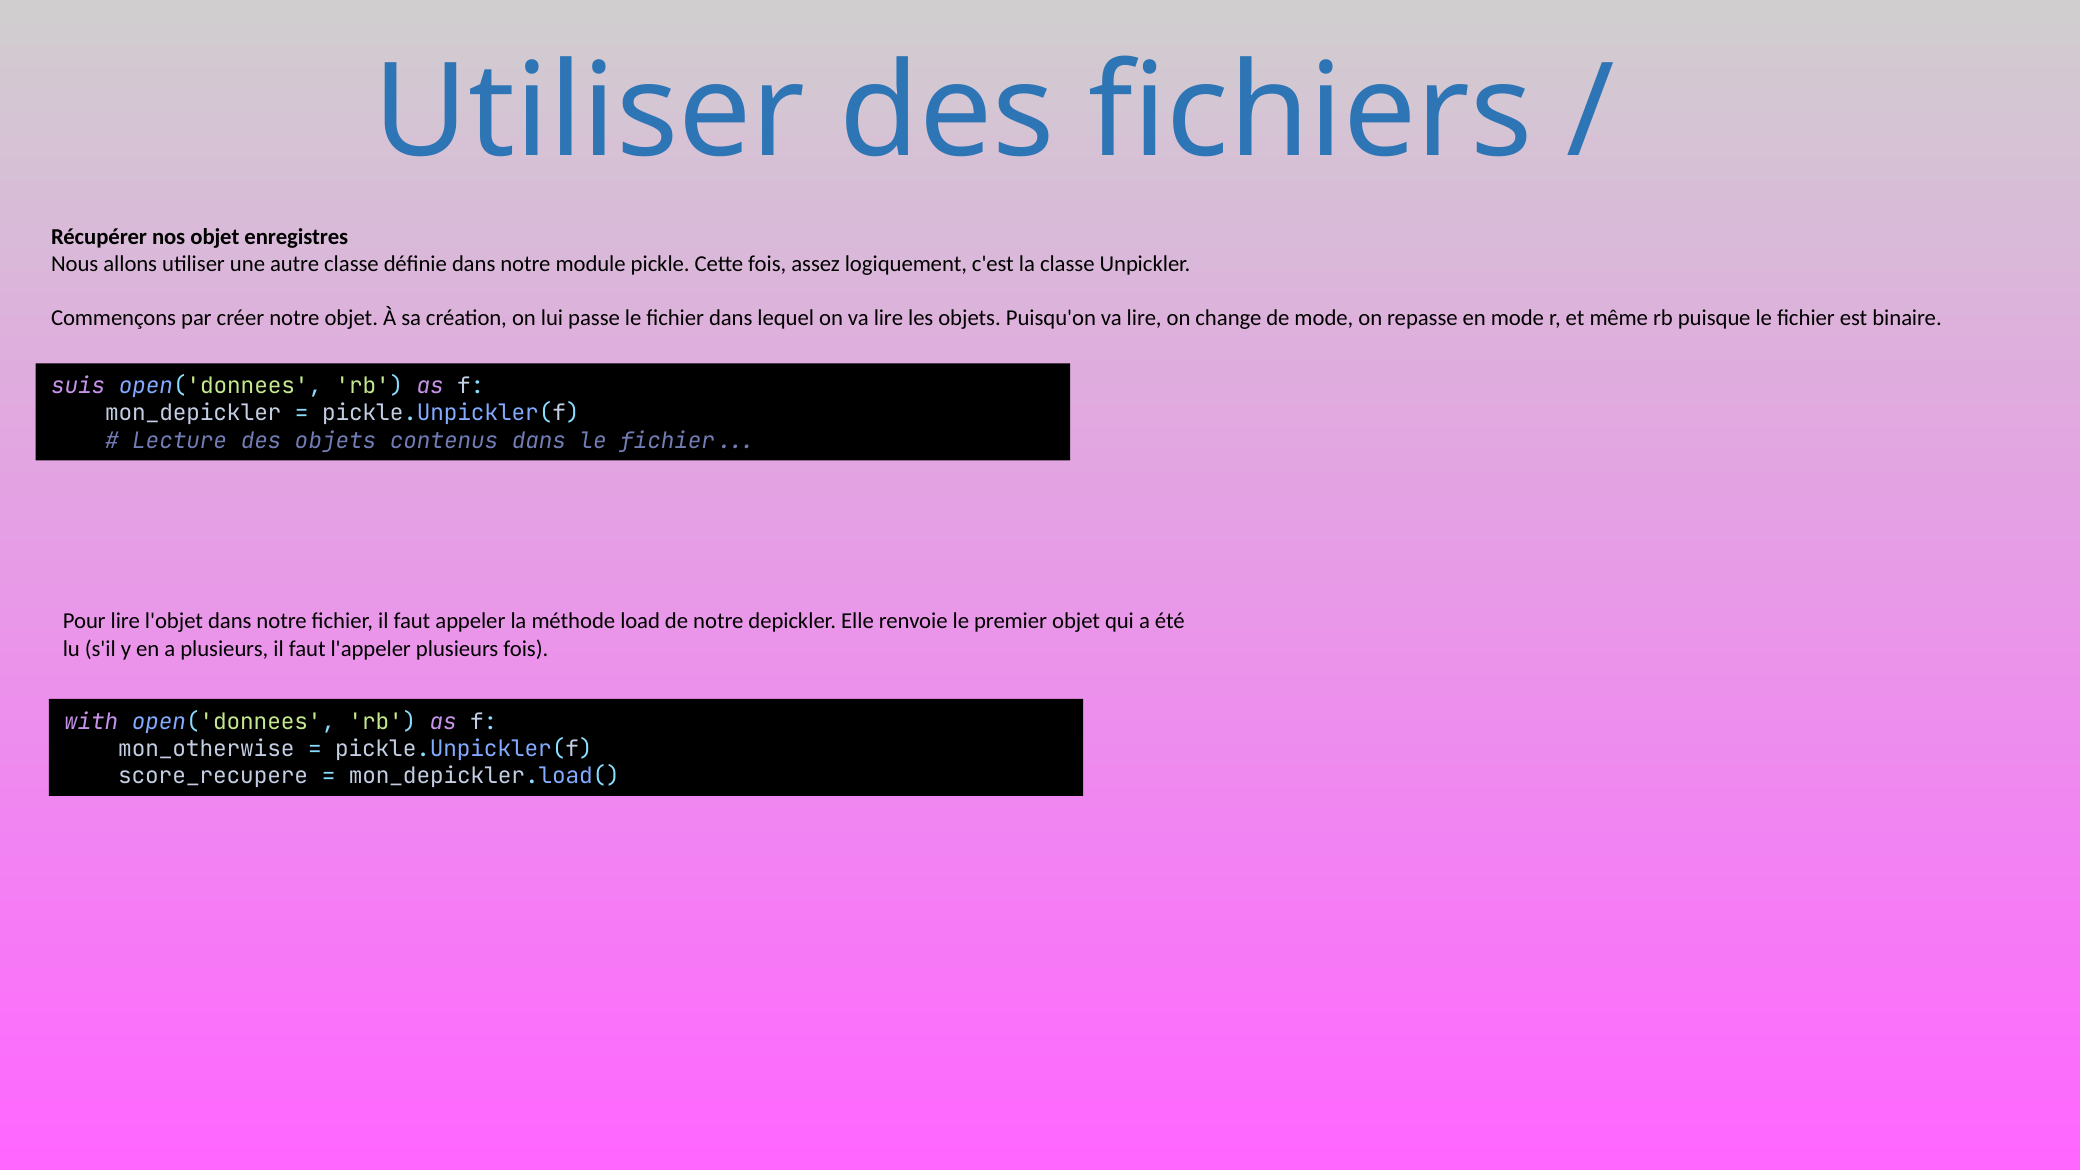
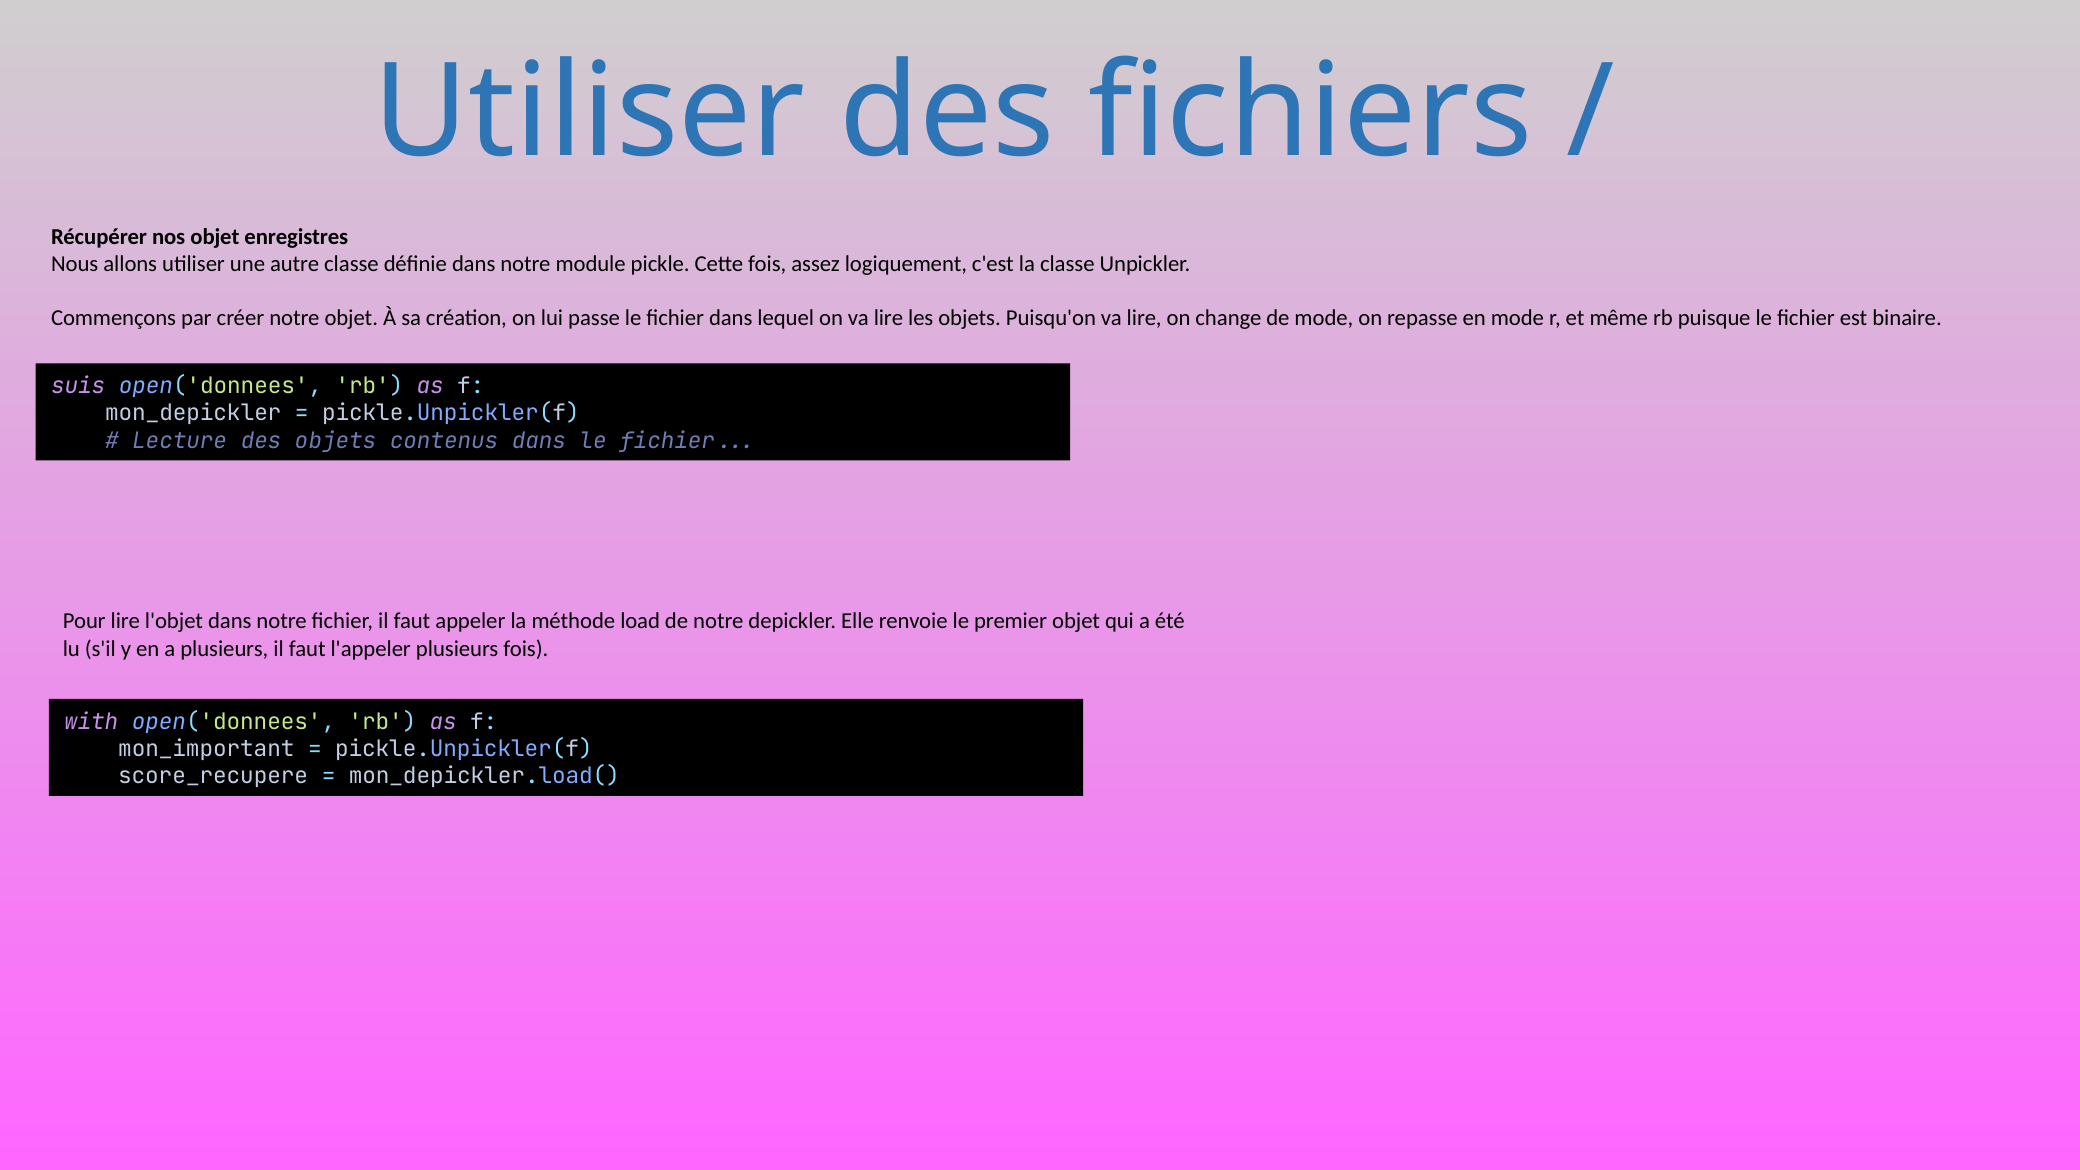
mon_otherwise: mon_otherwise -> mon_important
